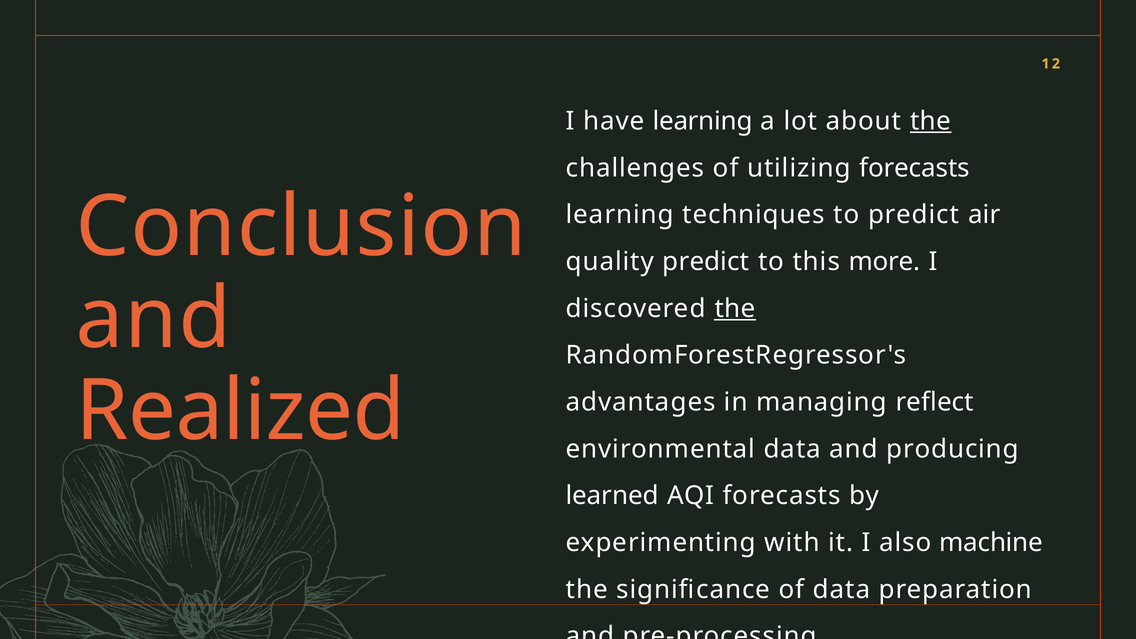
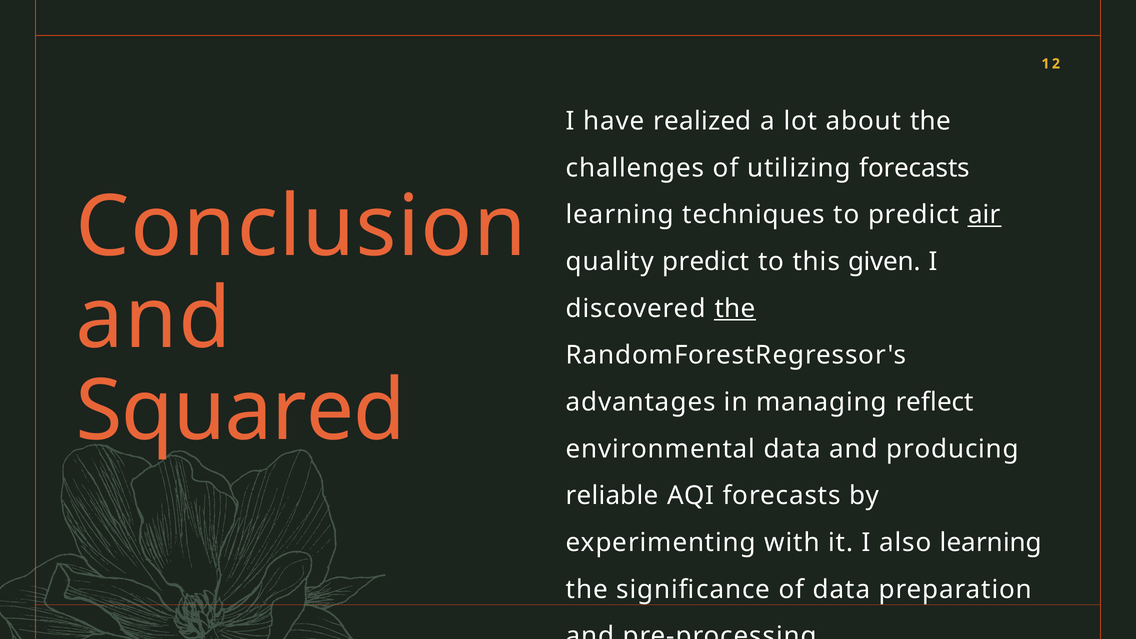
have learning: learning -> realized
the at (931, 121) underline: present -> none
air underline: none -> present
more: more -> given
Realized: Realized -> Squared
learned: learned -> reliable
also machine: machine -> learning
